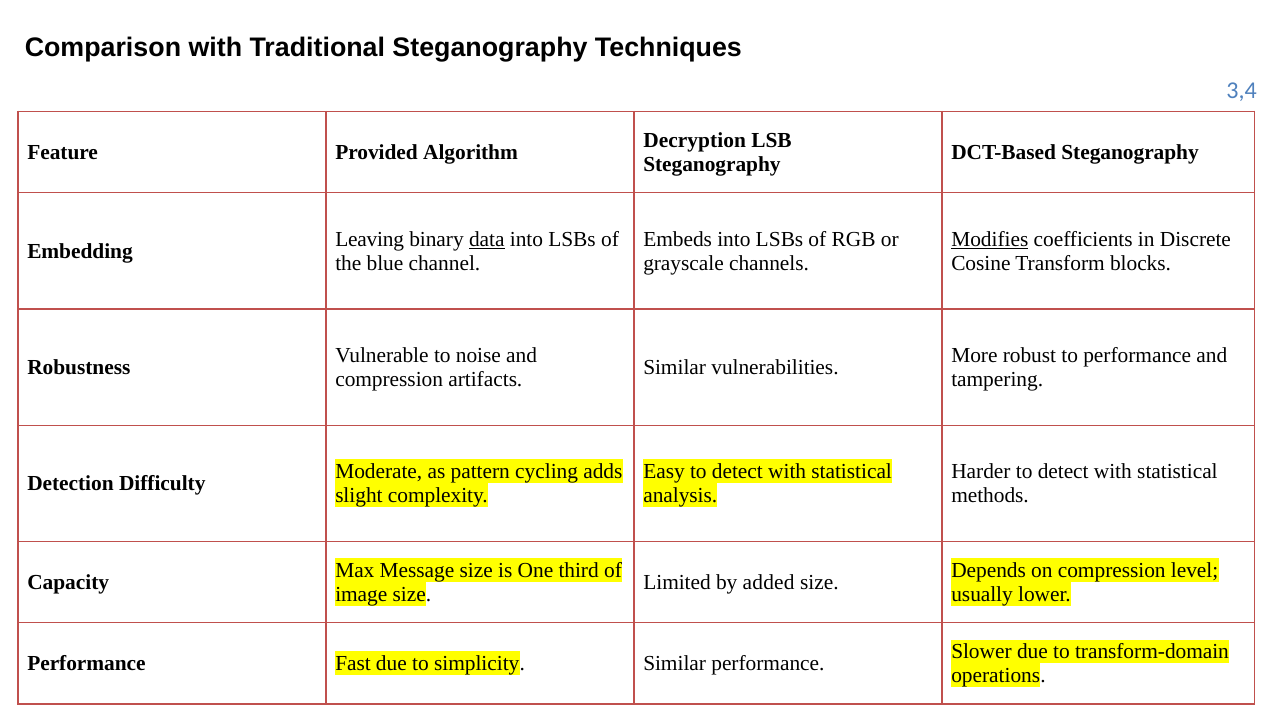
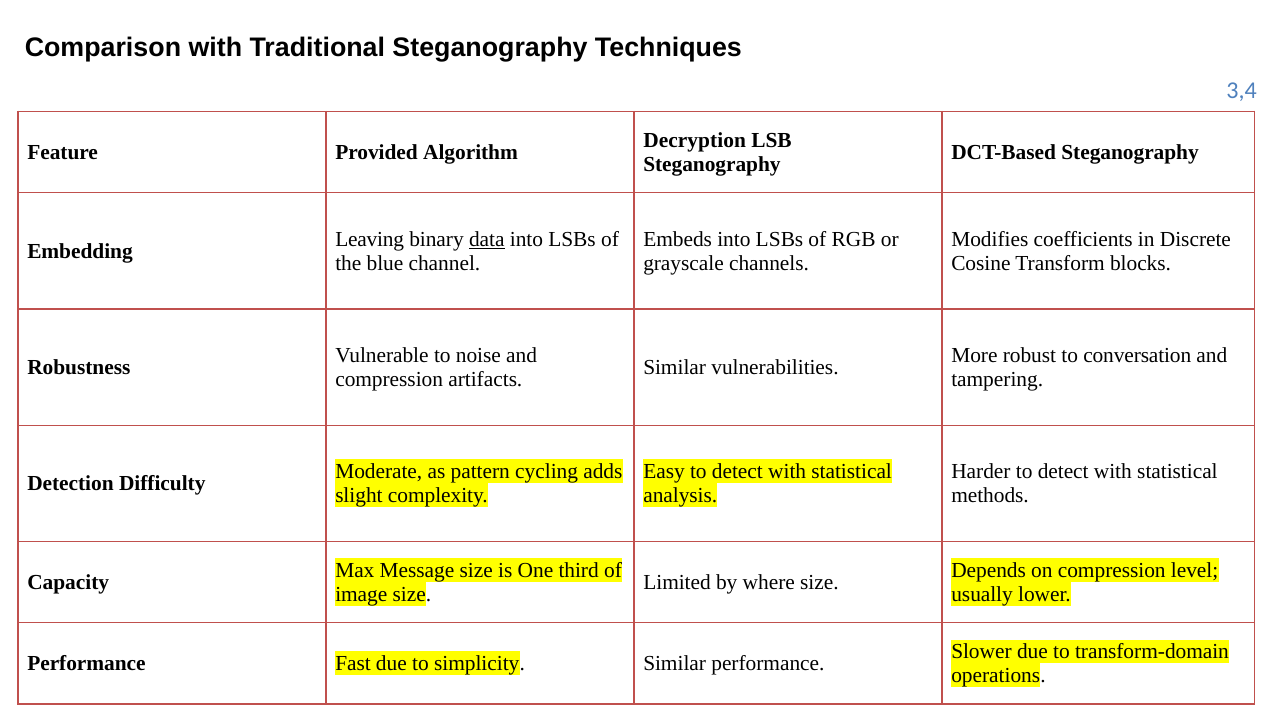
Modifies underline: present -> none
to performance: performance -> conversation
added: added -> where
